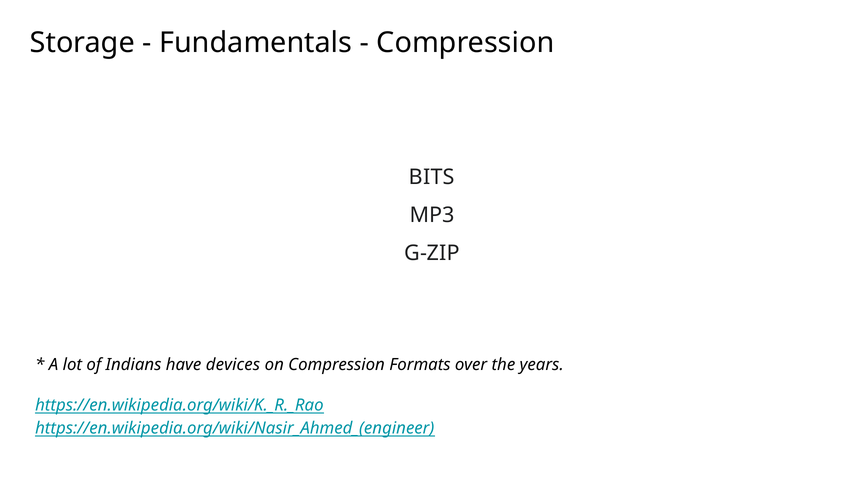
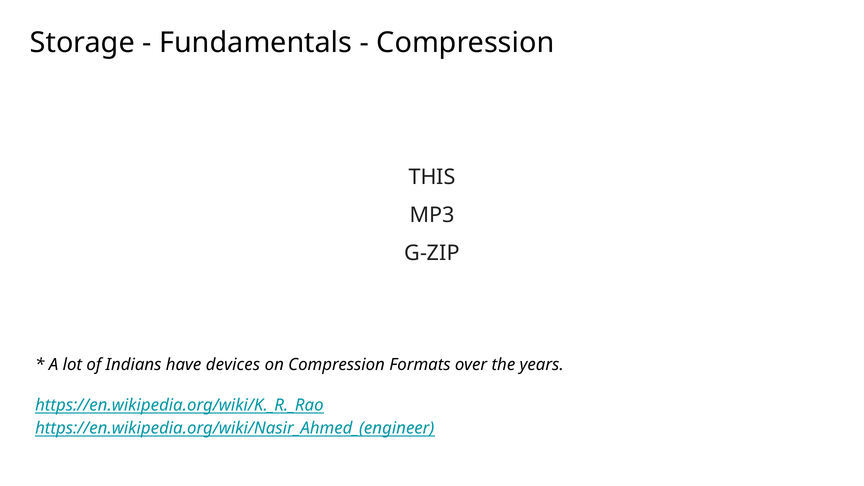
BITS: BITS -> THIS
